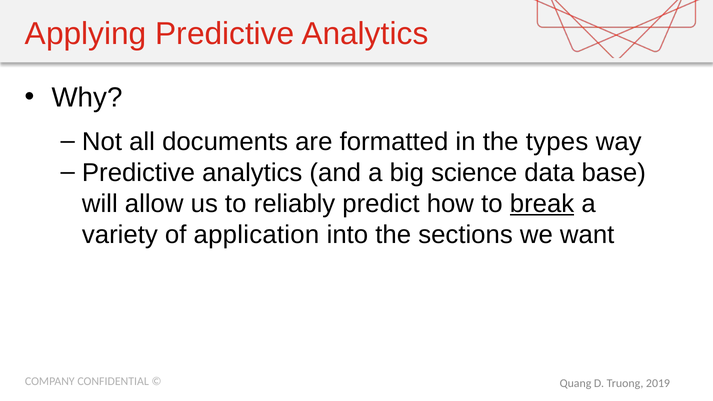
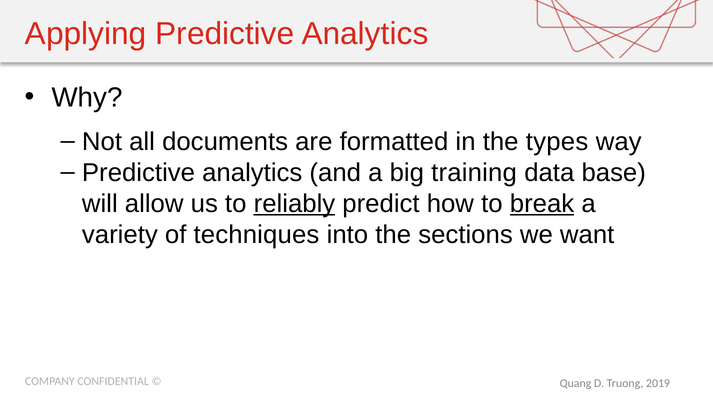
science: science -> training
reliably underline: none -> present
application: application -> techniques
